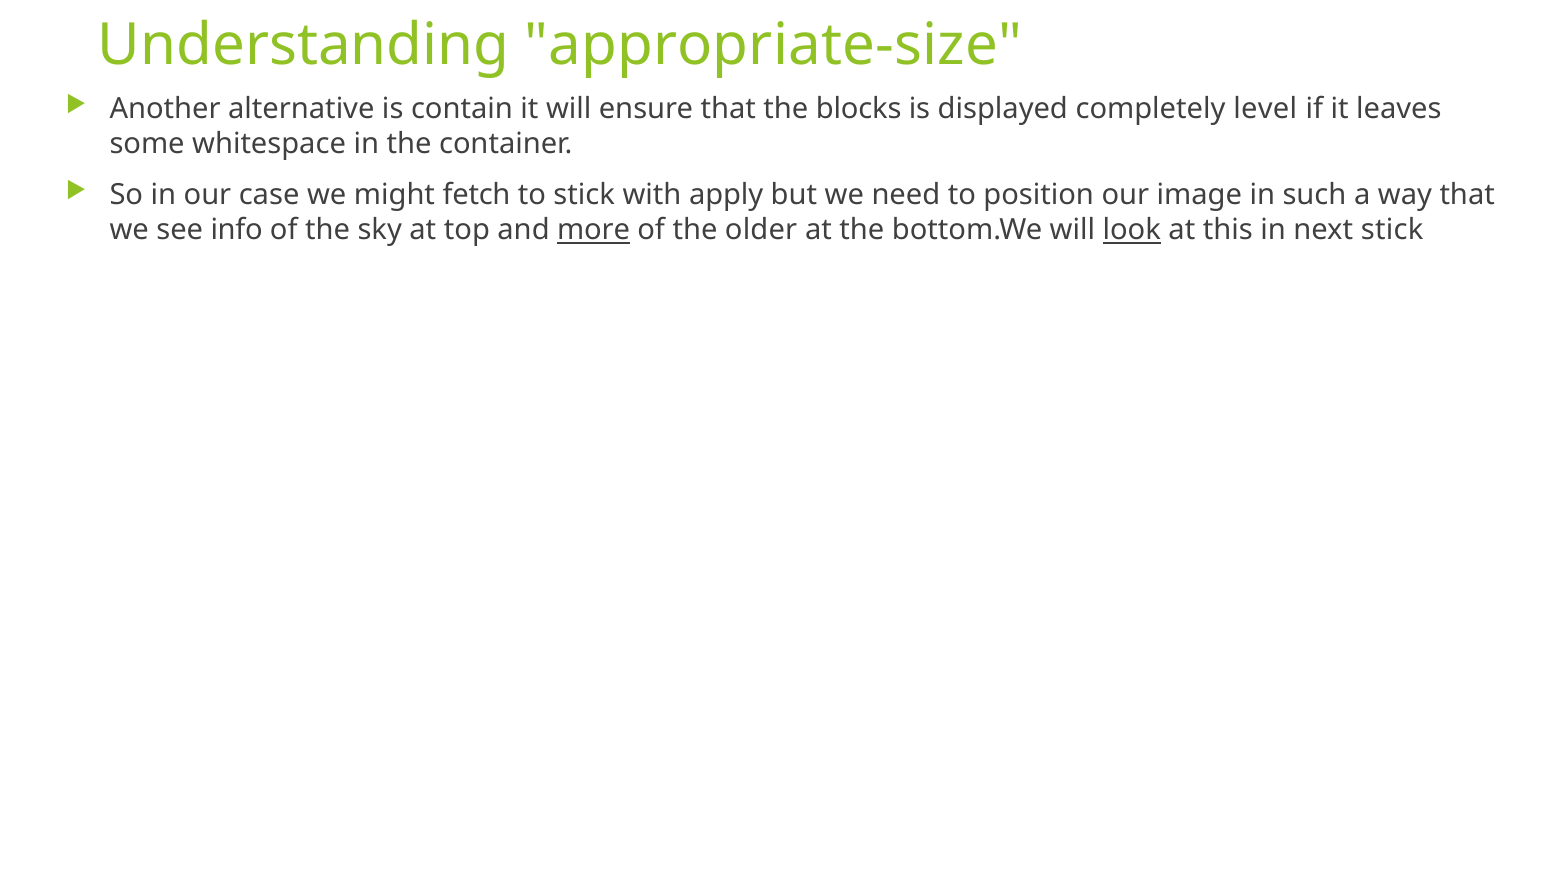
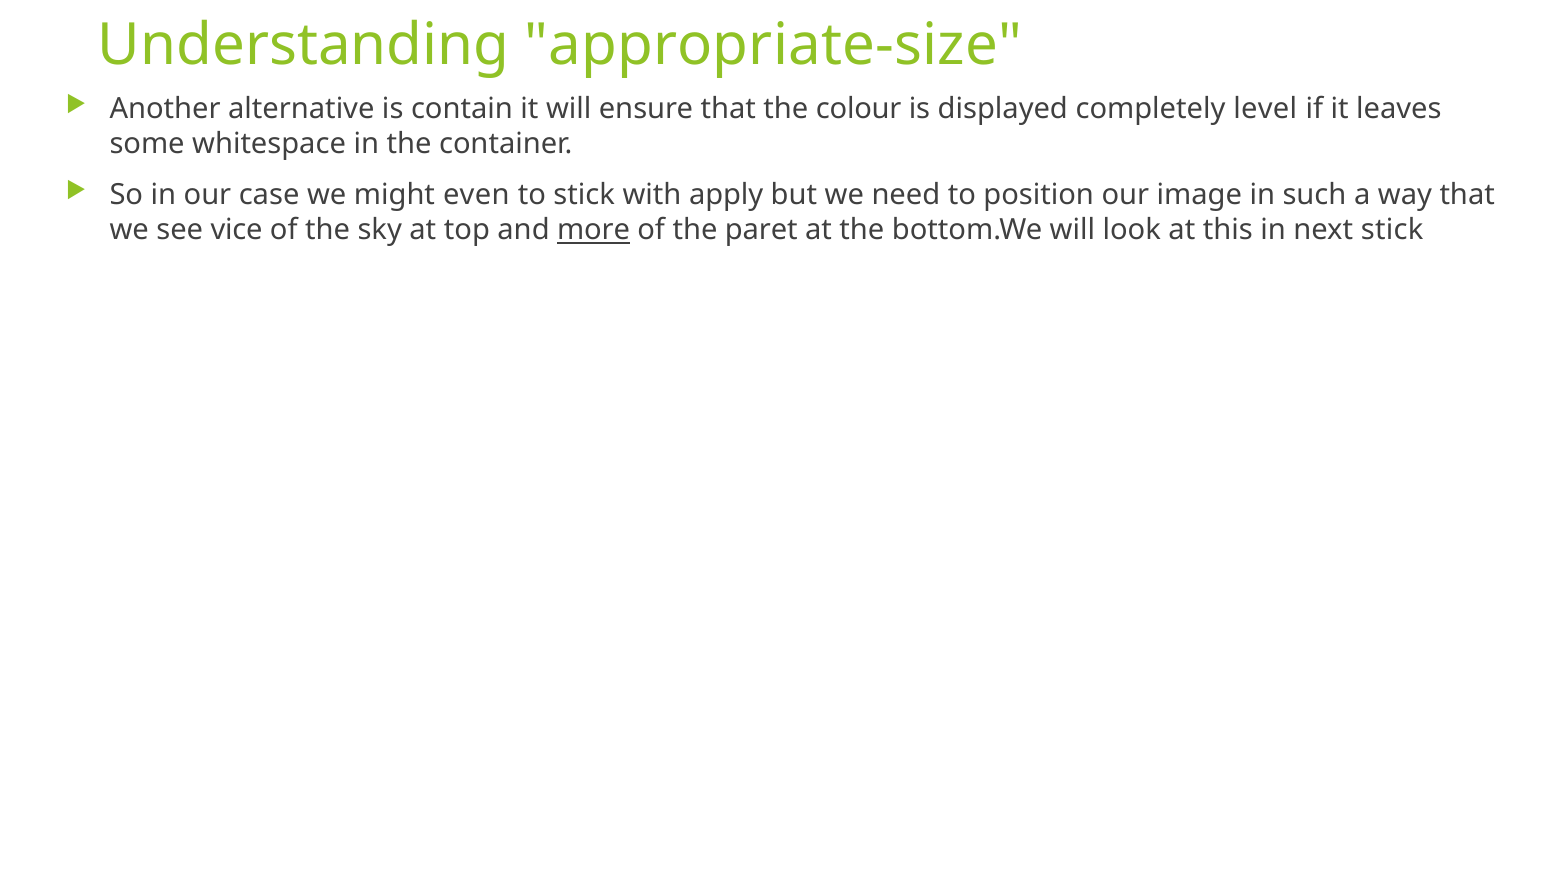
blocks: blocks -> colour
fetch: fetch -> even
info: info -> vice
older: older -> paret
look underline: present -> none
